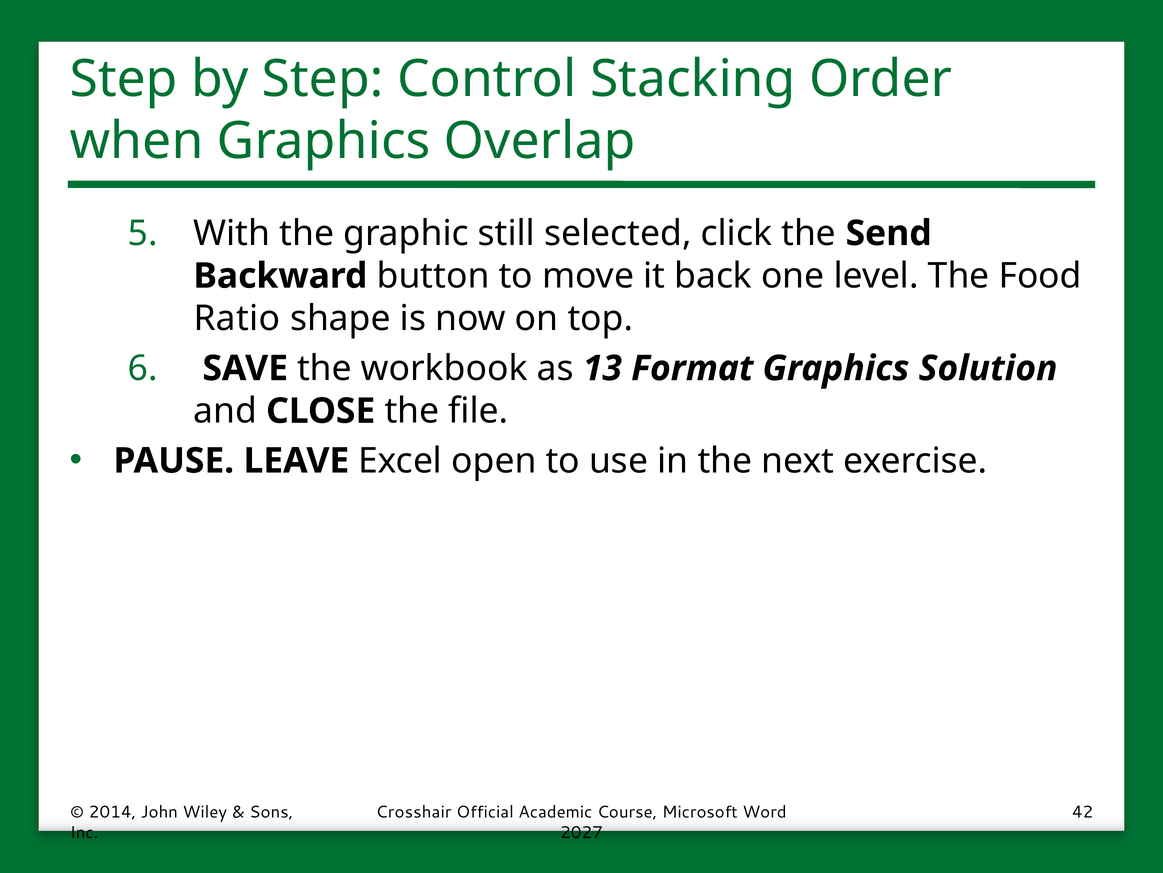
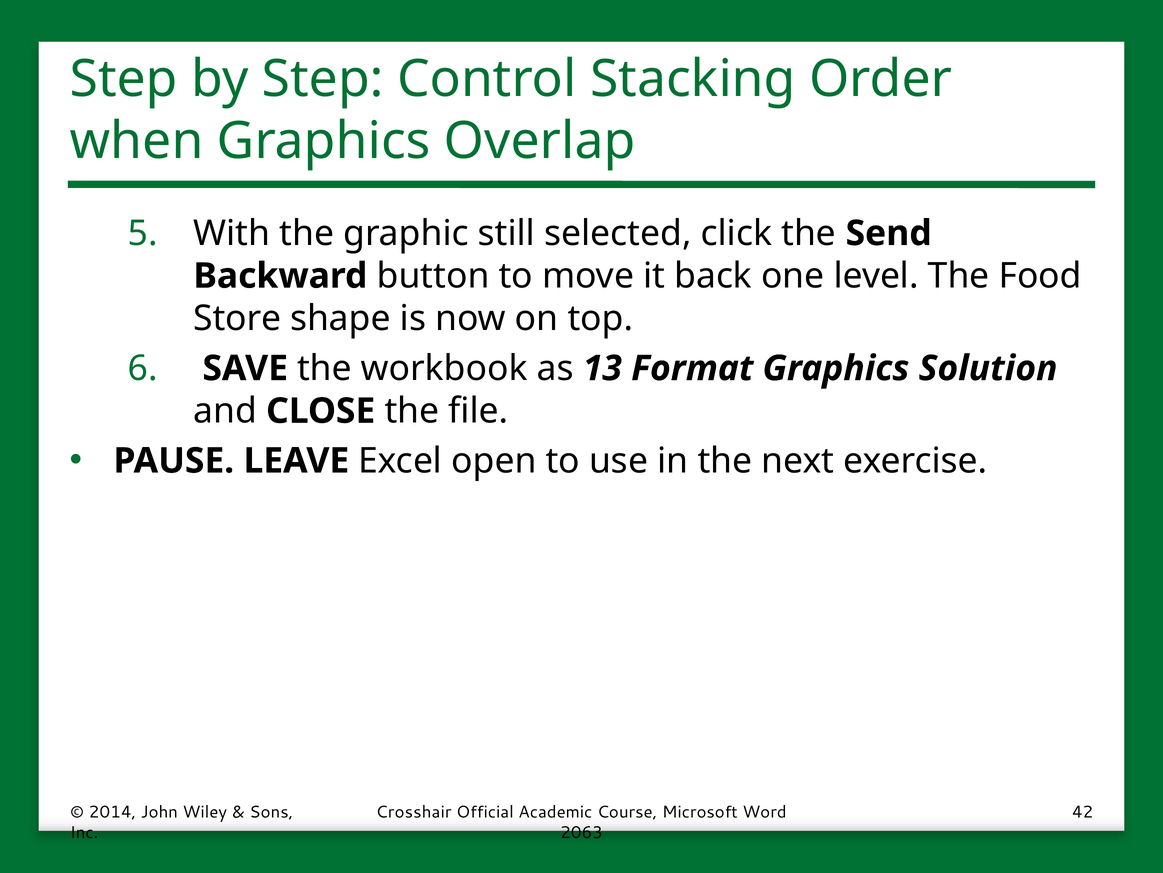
Ratio: Ratio -> Store
2027: 2027 -> 2063
